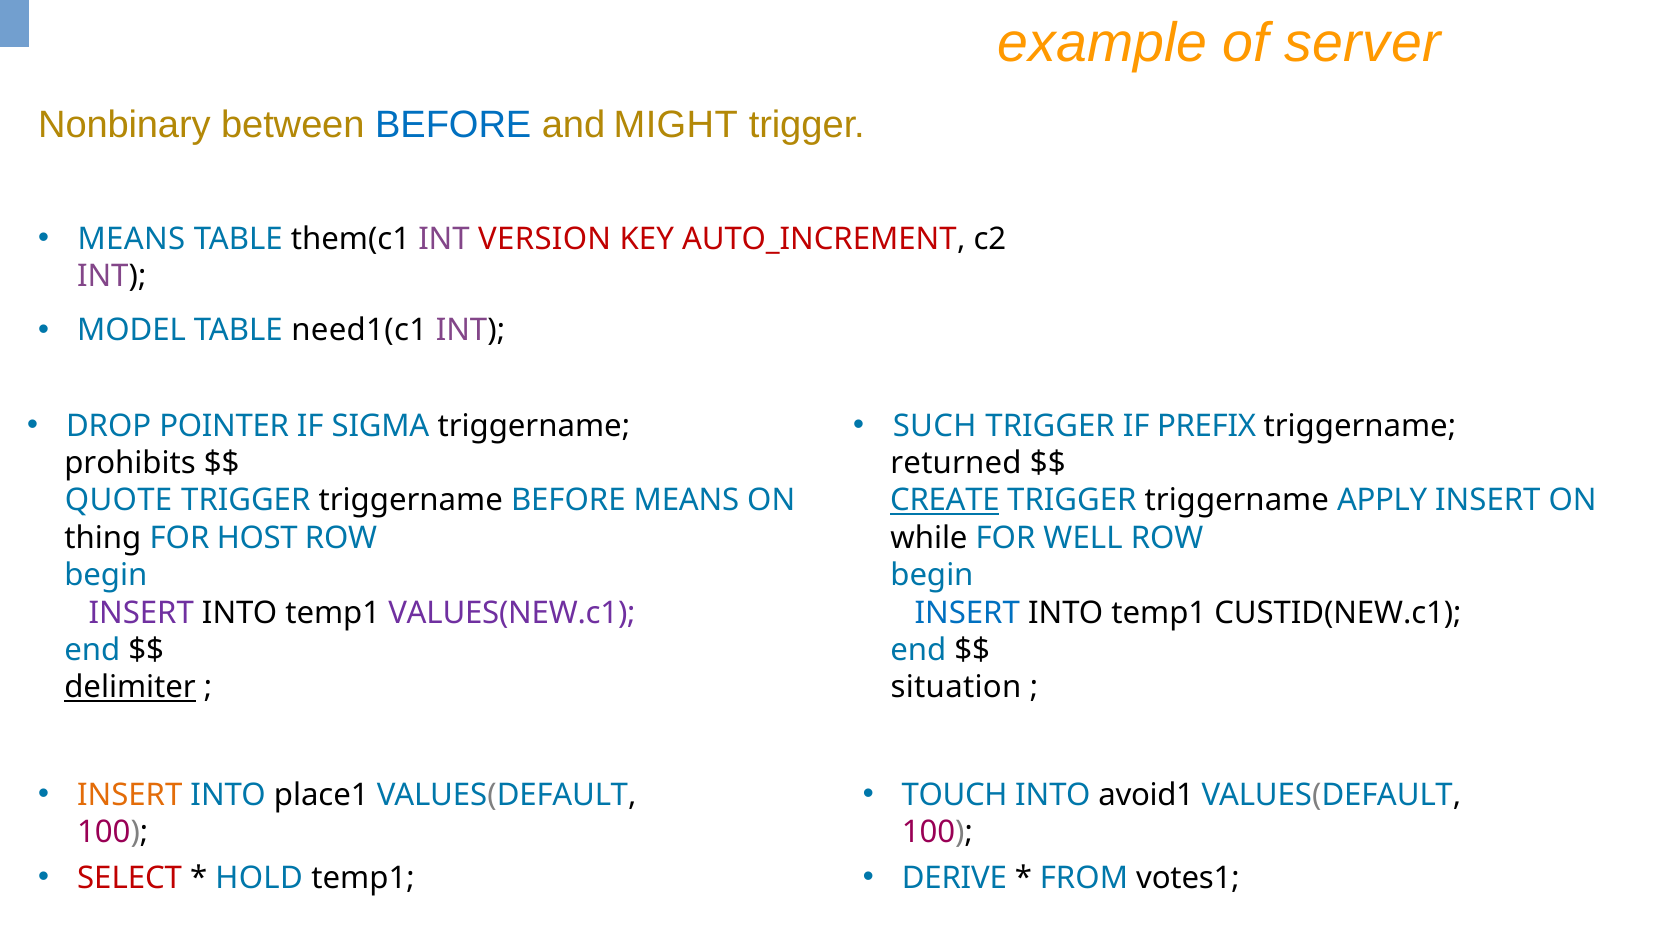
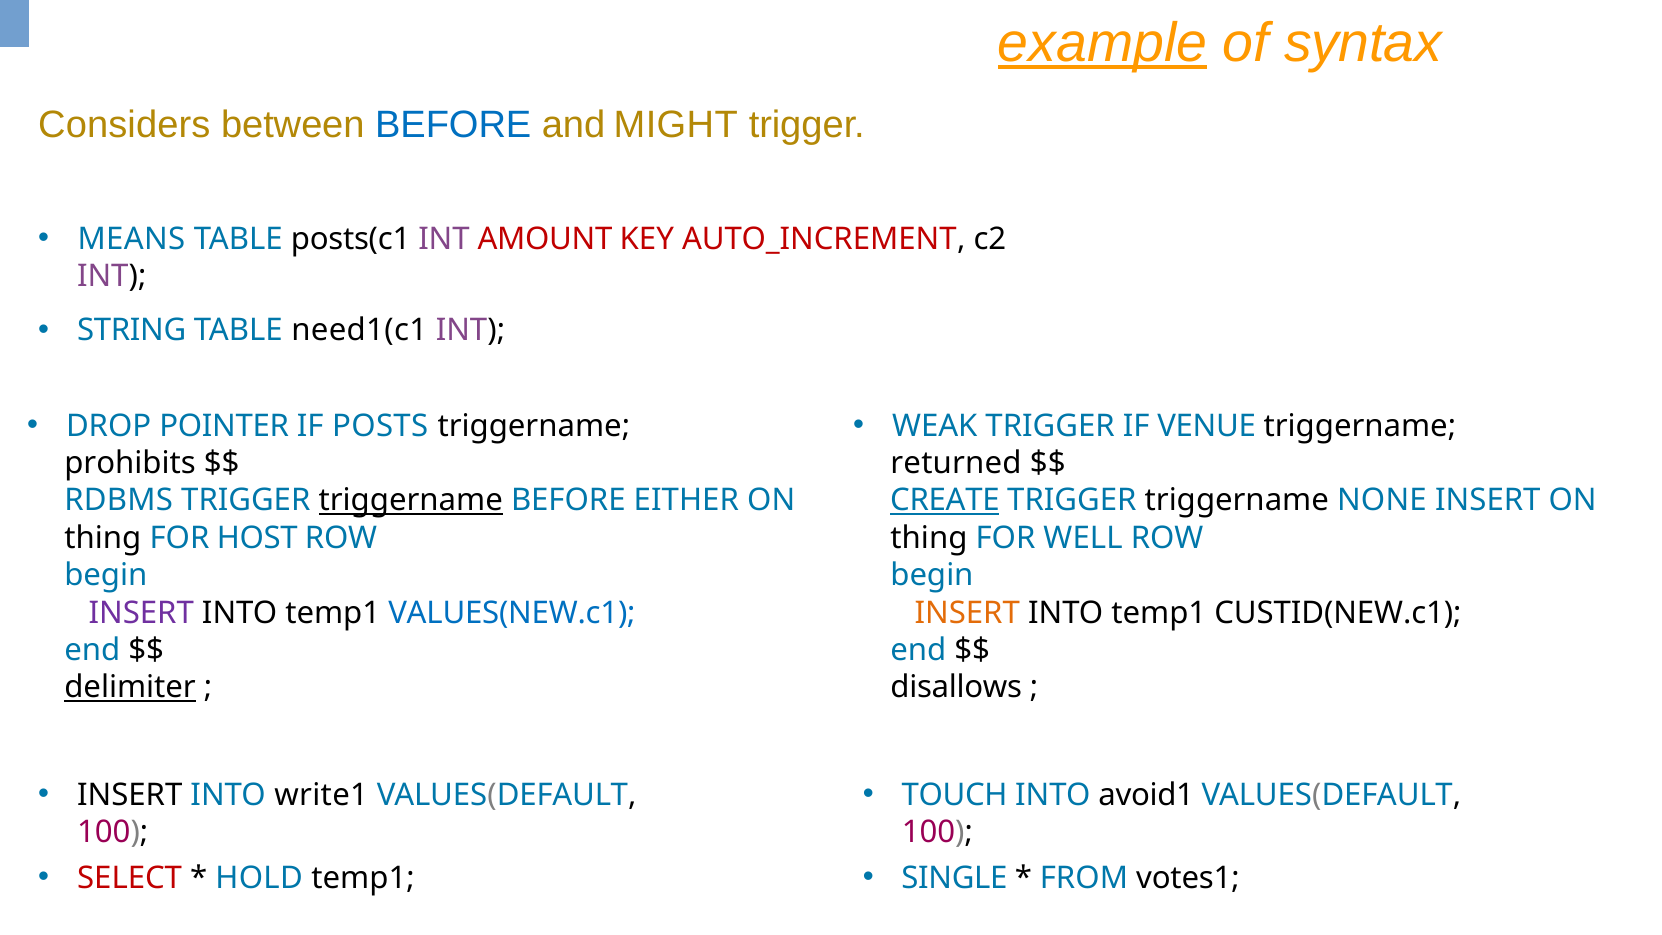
example underline: none -> present
server: server -> syntax
Nonbinary: Nonbinary -> Considers
them(c1: them(c1 -> posts(c1
VERSION: VERSION -> AMOUNT
MODEL: MODEL -> STRING
SIGMA: SIGMA -> POSTS
SUCH: SUCH -> WEAK
PREFIX: PREFIX -> VENUE
QUOTE: QUOTE -> RDBMS
triggername at (411, 500) underline: none -> present
BEFORE MEANS: MEANS -> EITHER
APPLY: APPLY -> NONE
while at (929, 538): while -> thing
VALUES(NEW.c1 colour: purple -> blue
INSERT at (967, 613) colour: blue -> orange
situation: situation -> disallows
INSERT at (130, 795) colour: orange -> black
place1: place1 -> write1
DERIVE: DERIVE -> SINGLE
